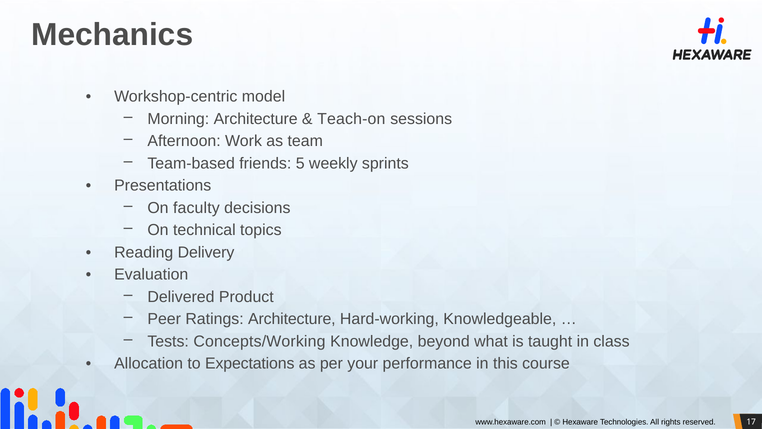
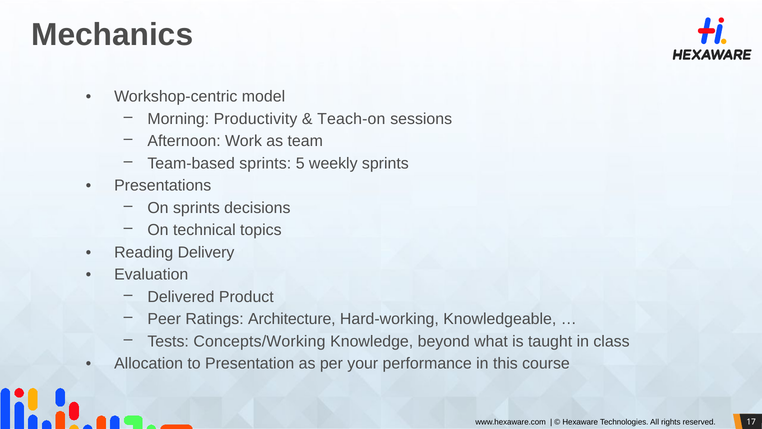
Morning Architecture: Architecture -> Productivity
Team-based friends: friends -> sprints
On faculty: faculty -> sprints
Expectations: Expectations -> Presentation
